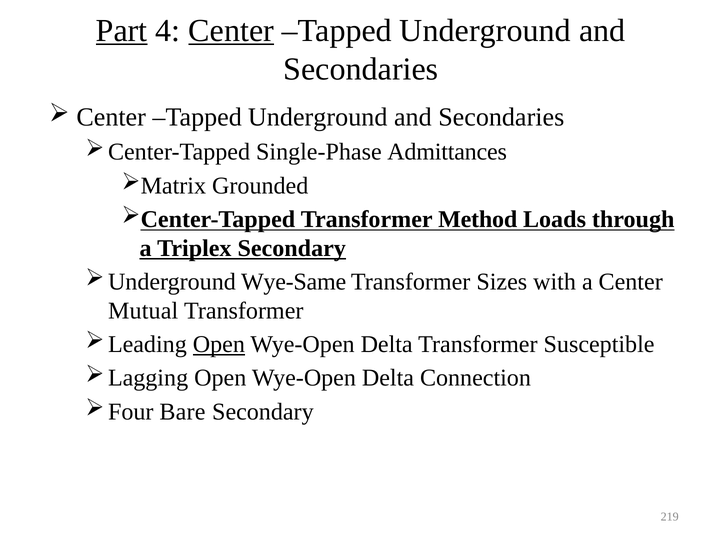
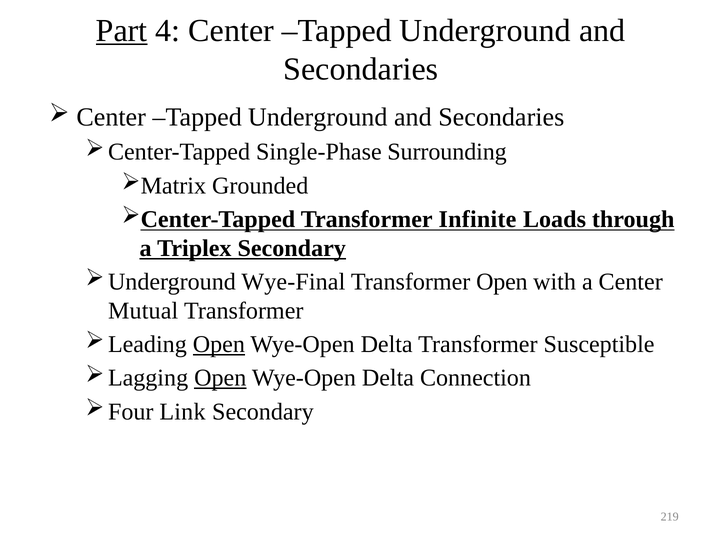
Center at (231, 31) underline: present -> none
Admittances: Admittances -> Surrounding
Method: Method -> Infinite
Wye-Same: Wye-Same -> Wye-Final
Transformer Sizes: Sizes -> Open
Open at (220, 378) underline: none -> present
Bare: Bare -> Link
